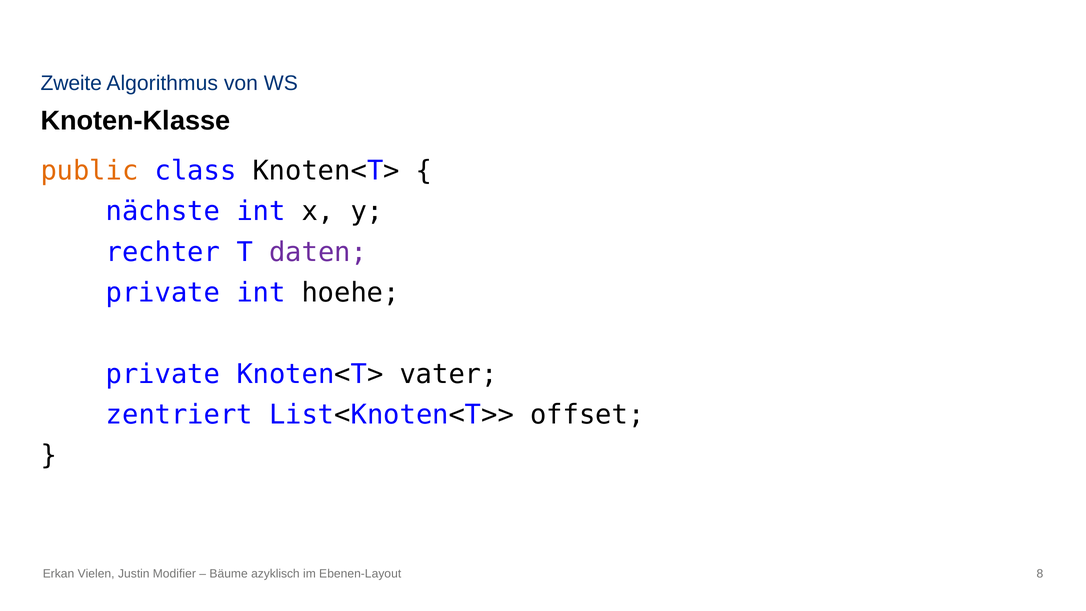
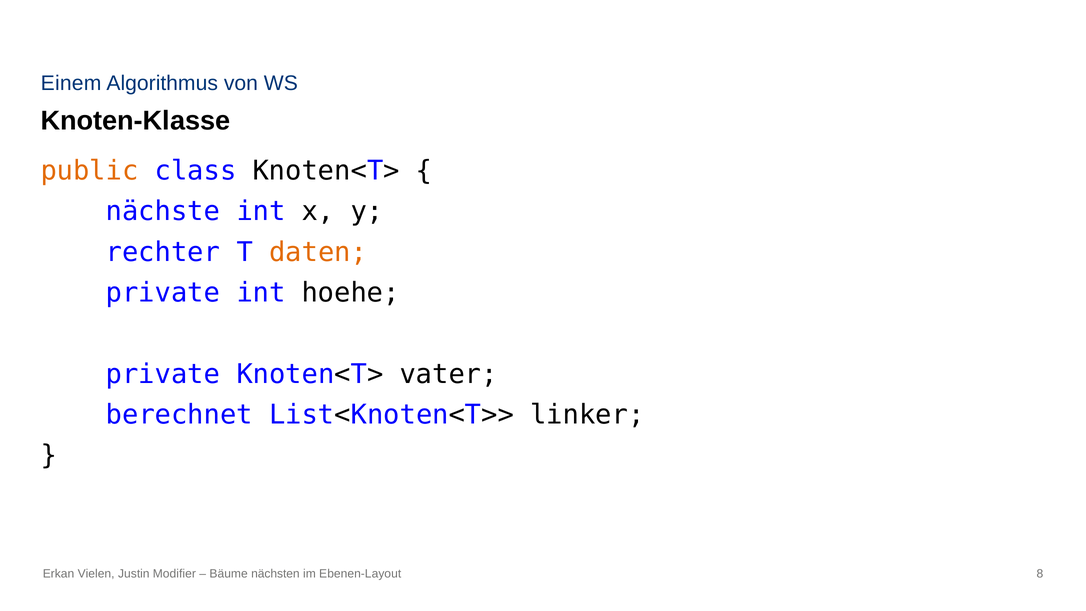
Zweite: Zweite -> Einem
daten colour: purple -> orange
zentriert: zentriert -> berechnet
offset: offset -> linker
azyklisch: azyklisch -> nächsten
